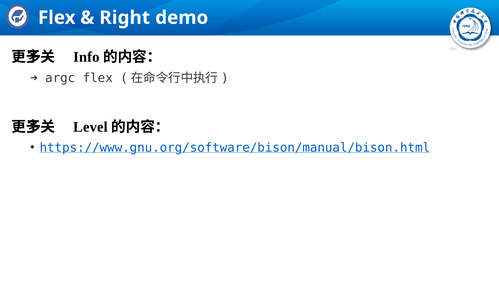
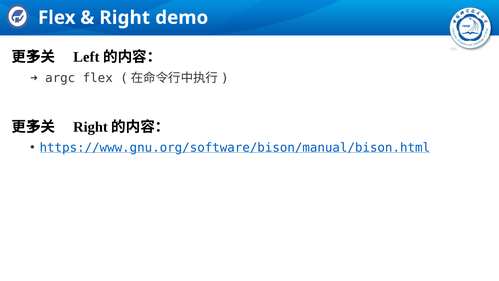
Info: Info -> Left
Level at (90, 127): Level -> Right
